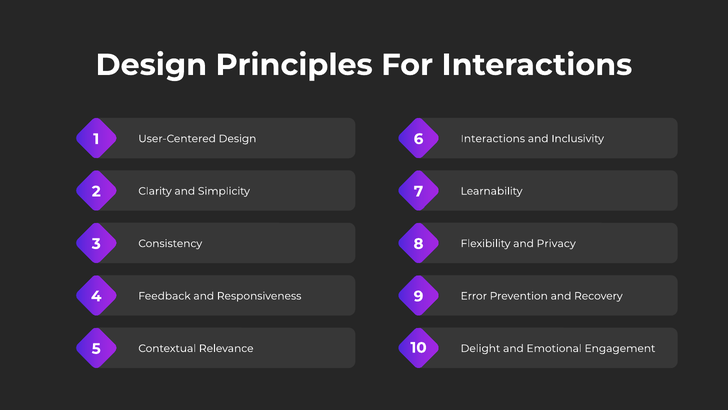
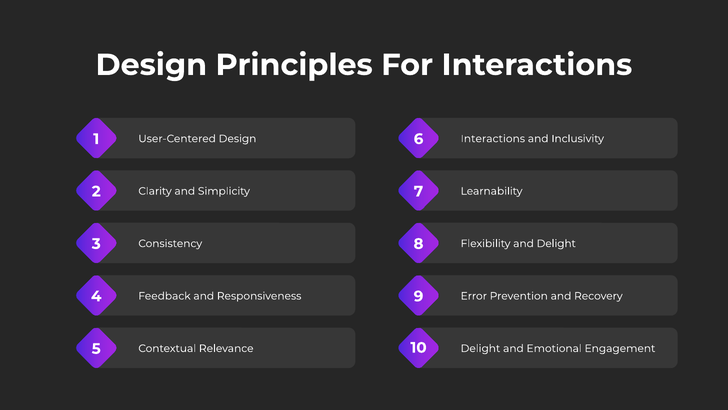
and Privacy: Privacy -> Delight
